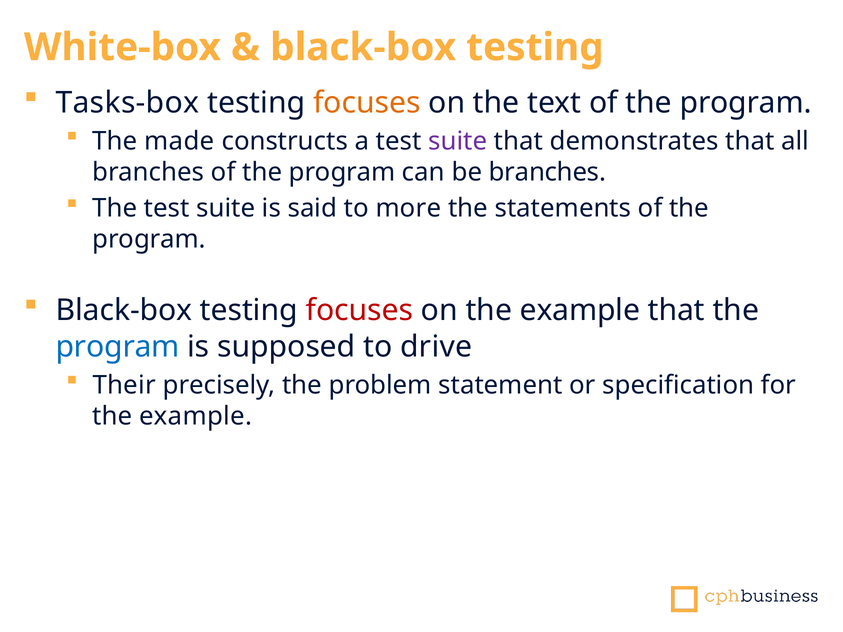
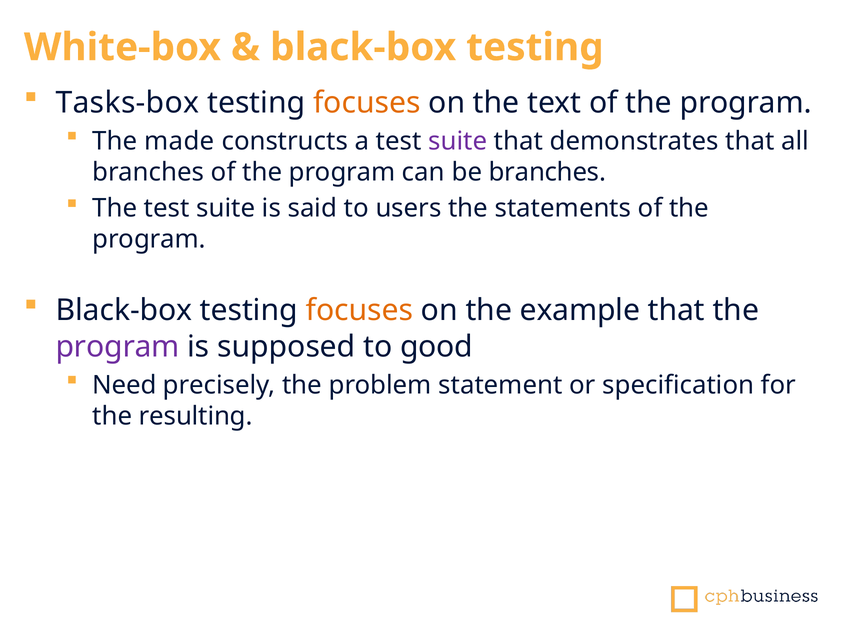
more: more -> users
focuses at (359, 310) colour: red -> orange
program at (118, 347) colour: blue -> purple
drive: drive -> good
Their: Their -> Need
example at (196, 416): example -> resulting
